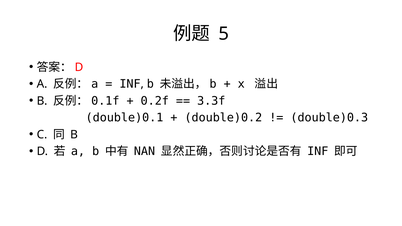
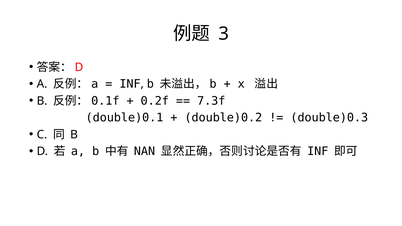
5: 5 -> 3
3.3f: 3.3f -> 7.3f
